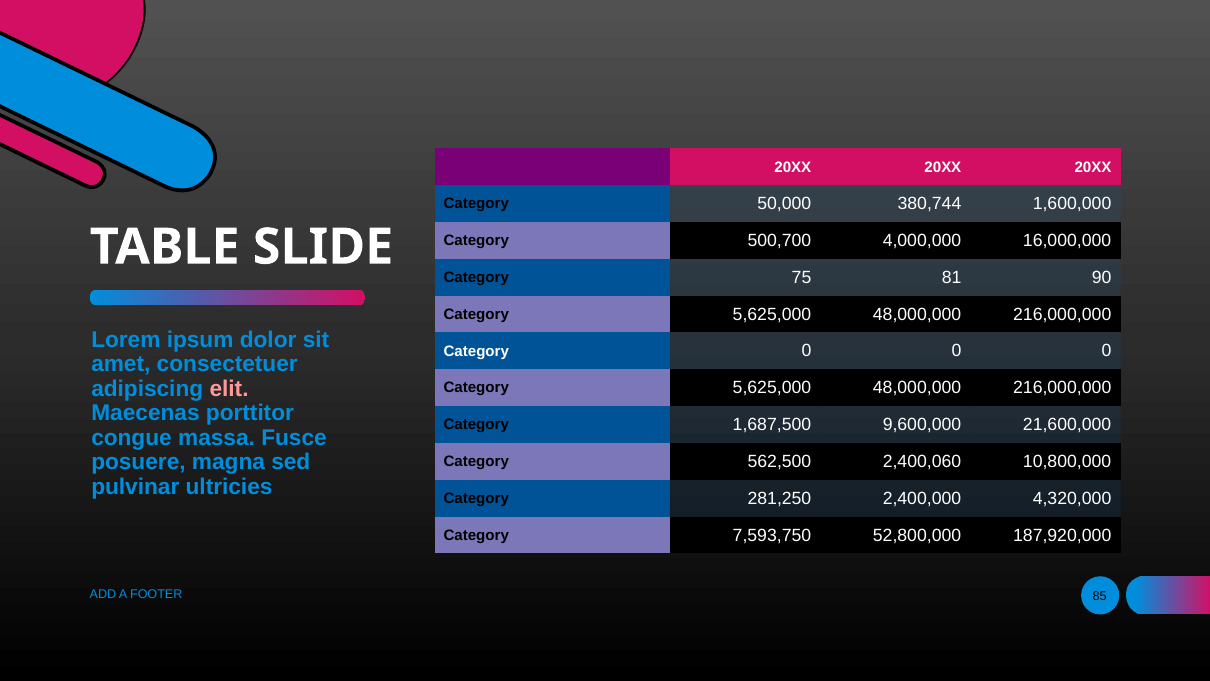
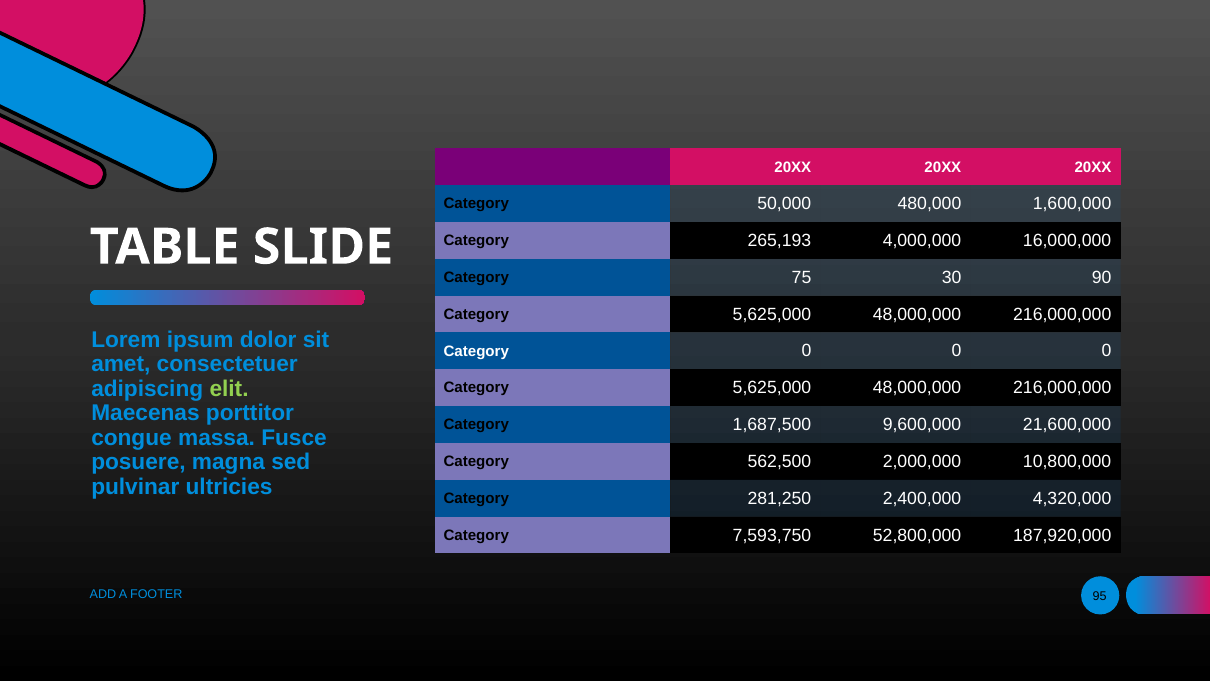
380,744: 380,744 -> 480,000
500,700: 500,700 -> 265,193
81: 81 -> 30
elit colour: pink -> light green
2,400,060: 2,400,060 -> 2,000,000
85: 85 -> 95
